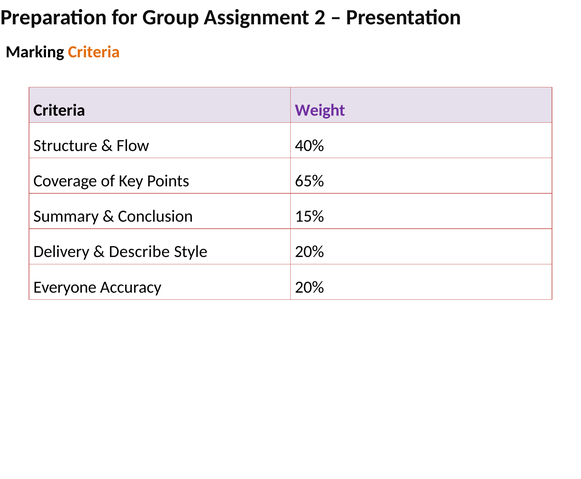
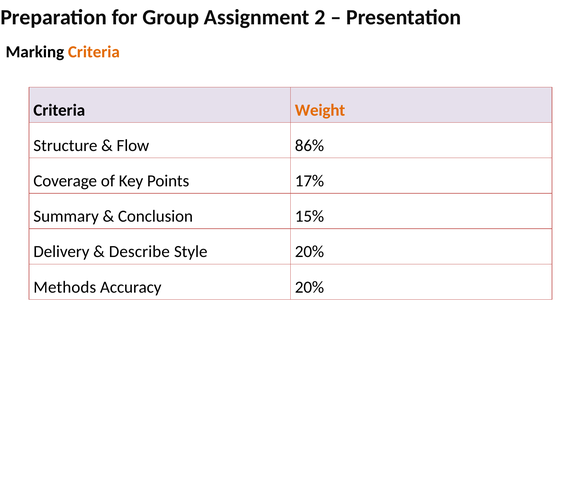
Weight colour: purple -> orange
40%: 40% -> 86%
65%: 65% -> 17%
Everyone: Everyone -> Methods
